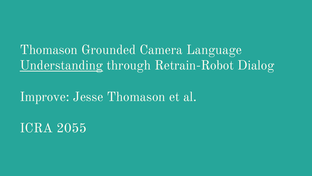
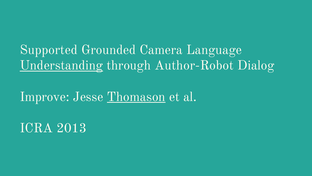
Thomason at (49, 50): Thomason -> Supported
Retrain-Robot: Retrain-Robot -> Author-Robot
Thomason at (136, 96) underline: none -> present
2055: 2055 -> 2013
